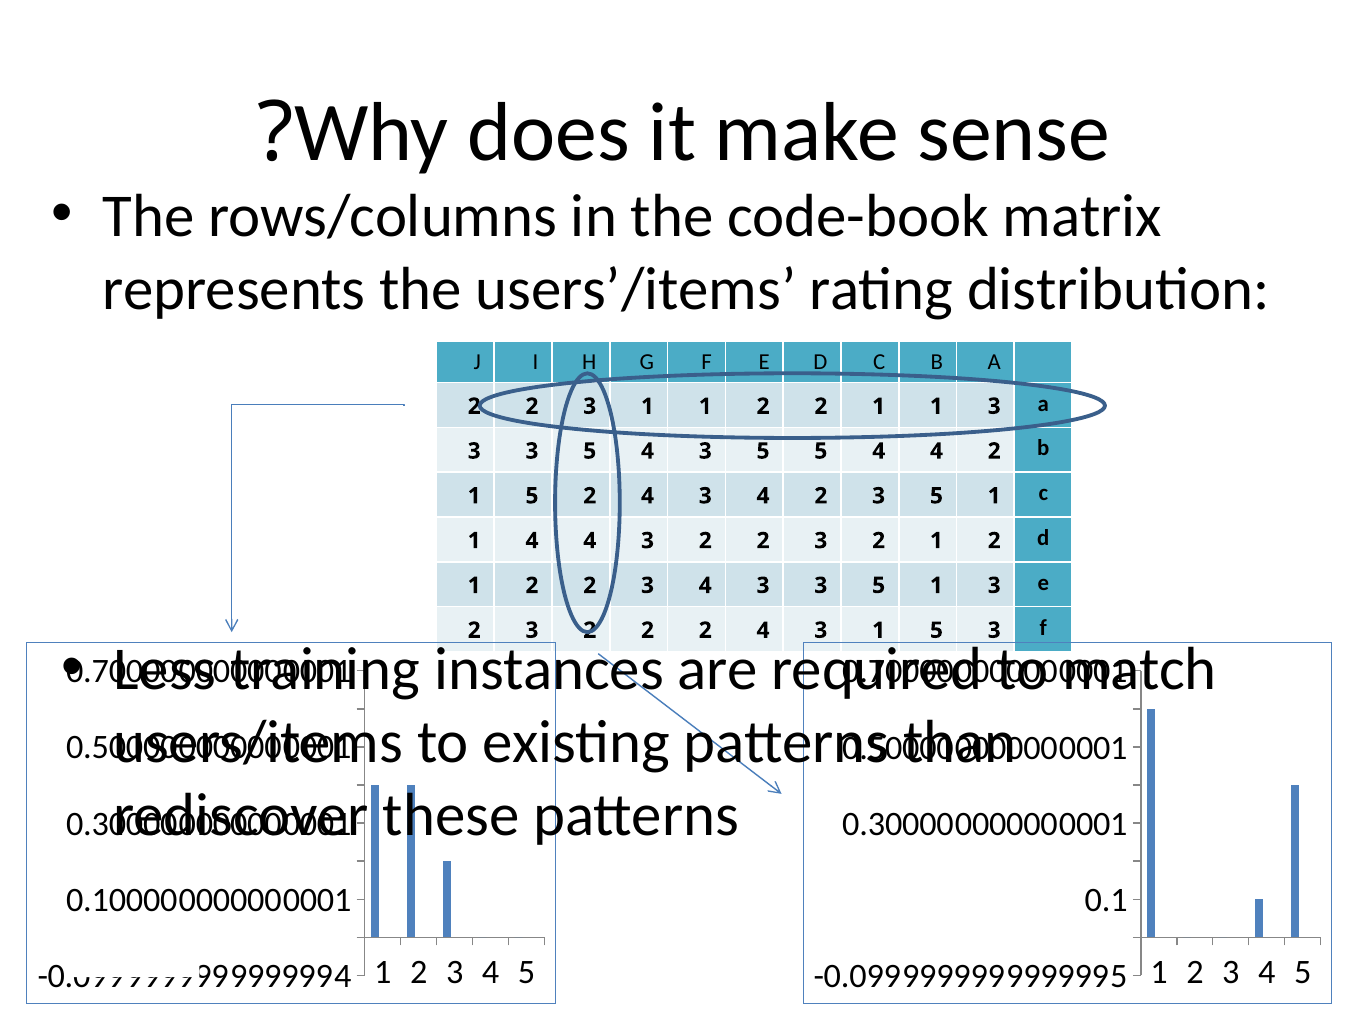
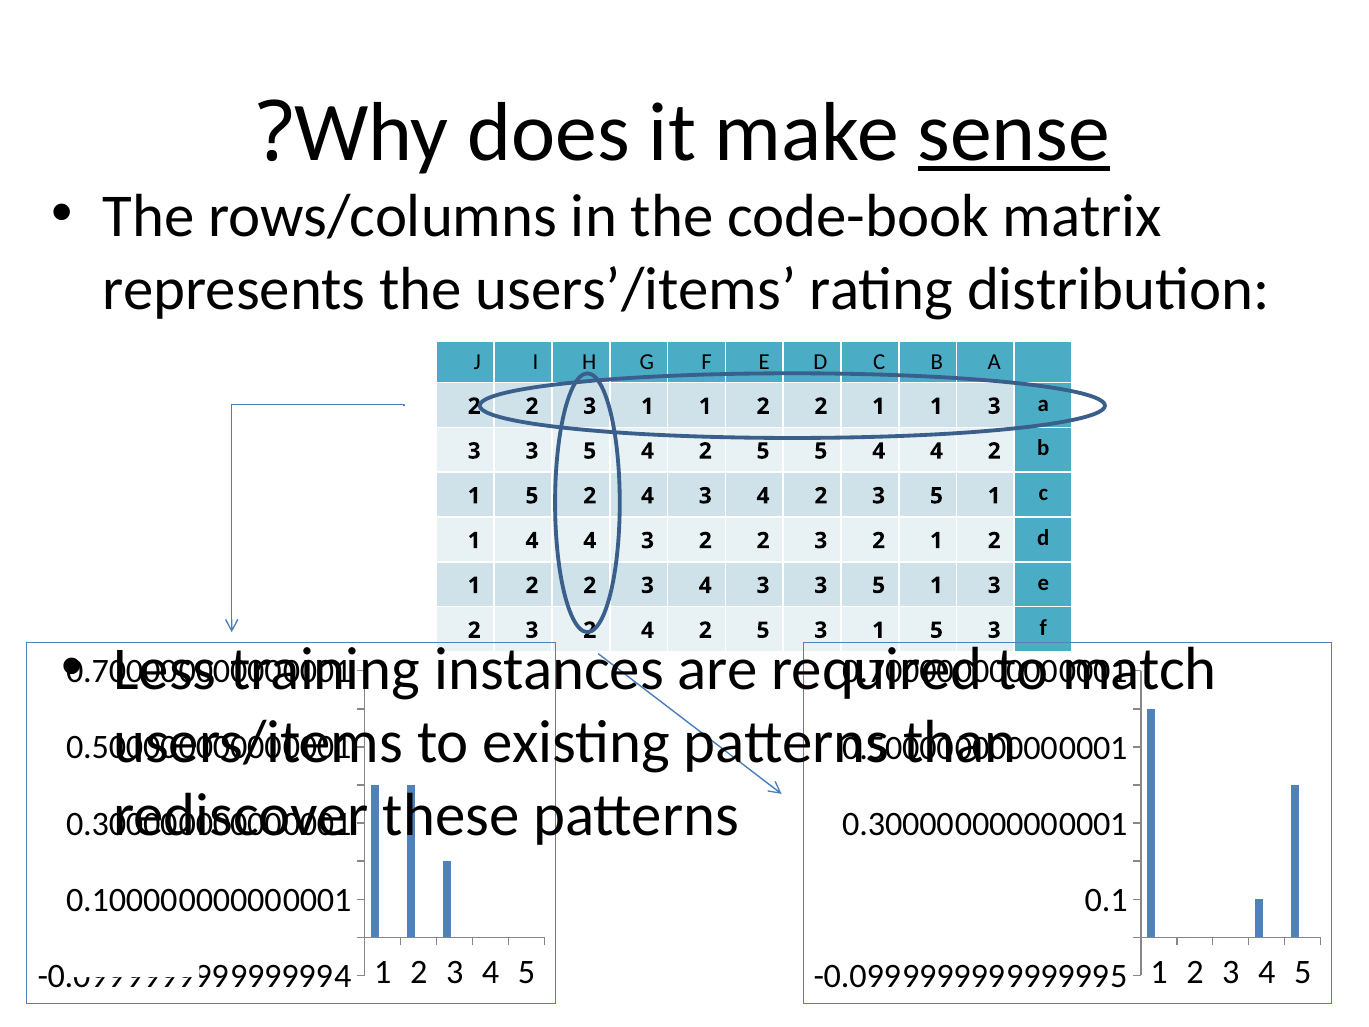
sense underline: none -> present
5 4 3: 3 -> 2
2 3 2 2: 2 -> 4
4 at (763, 630): 4 -> 5
